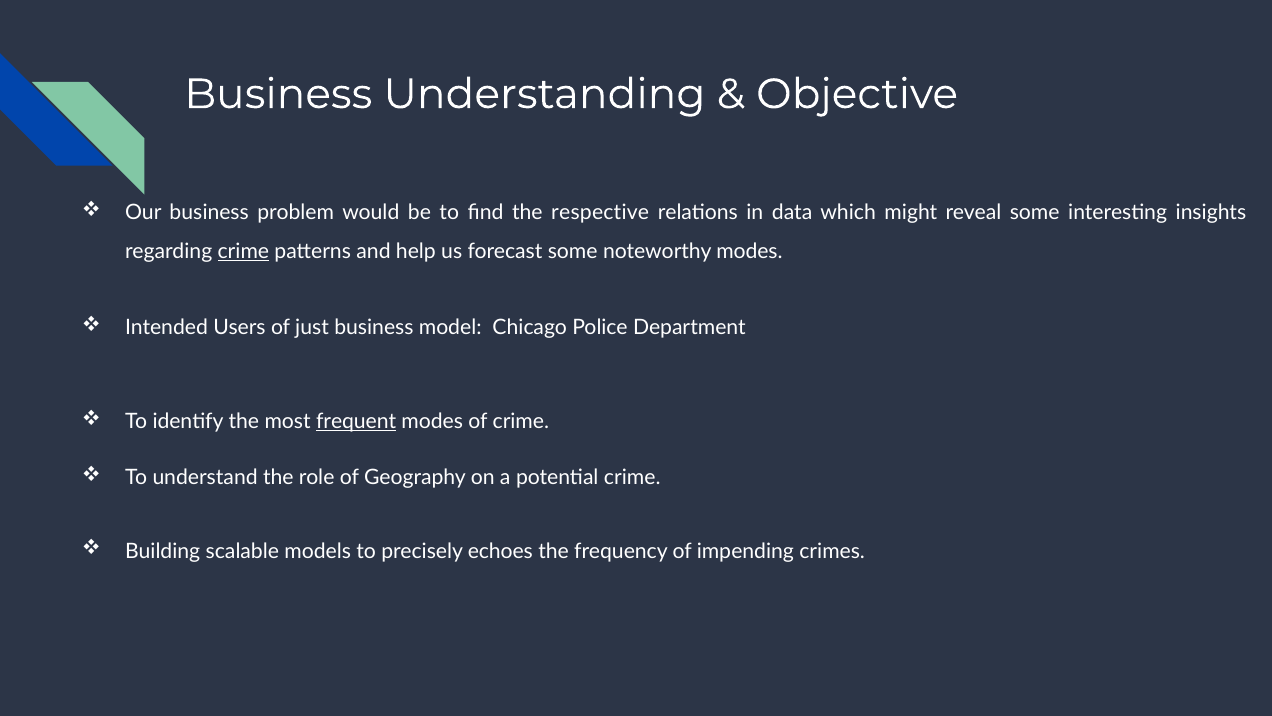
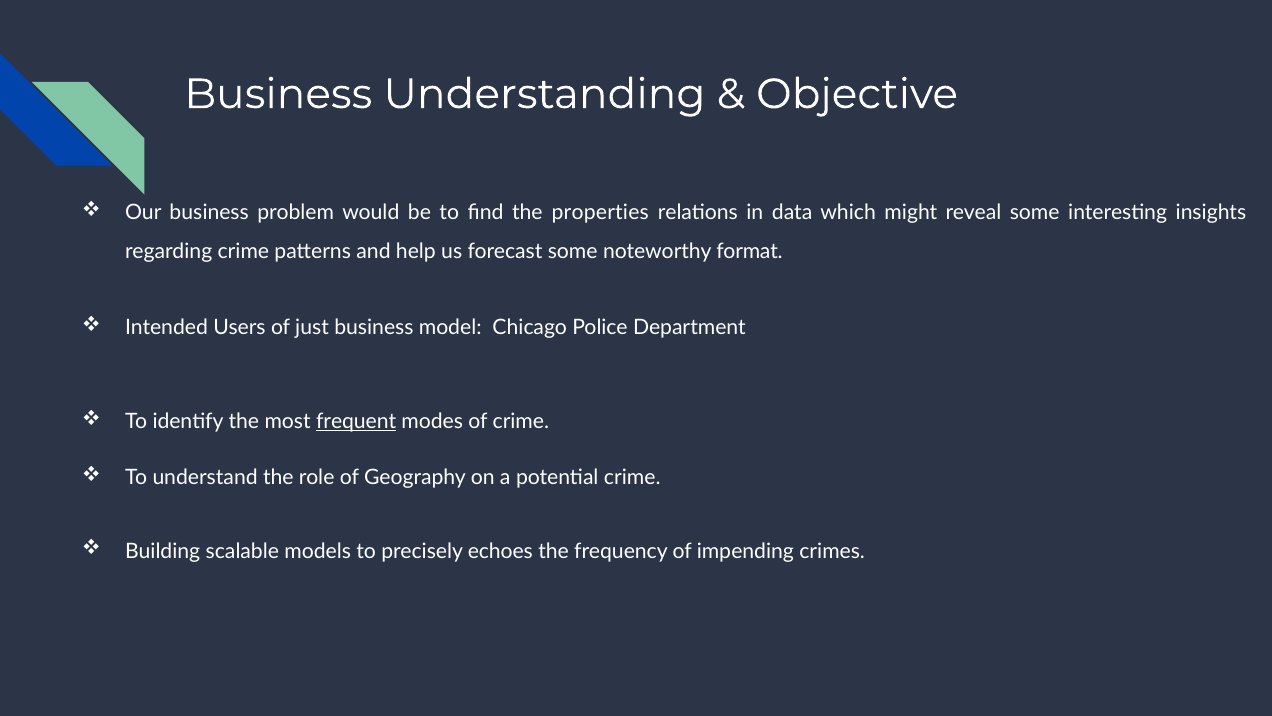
respective: respective -> properties
crime at (243, 251) underline: present -> none
noteworthy modes: modes -> format
